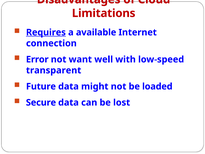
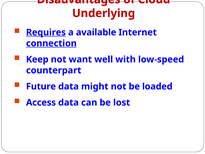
Limitations: Limitations -> Underlying
connection underline: none -> present
Error: Error -> Keep
transparent: transparent -> counterpart
Secure: Secure -> Access
